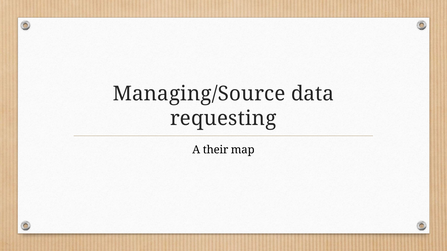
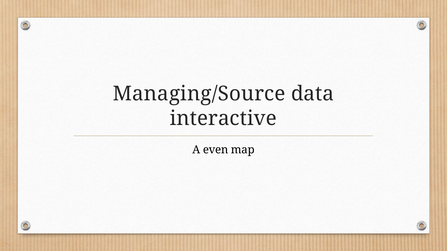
requesting: requesting -> interactive
their: their -> even
